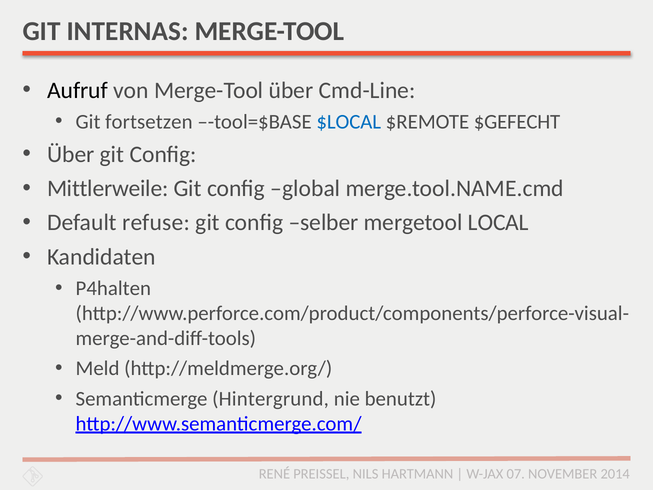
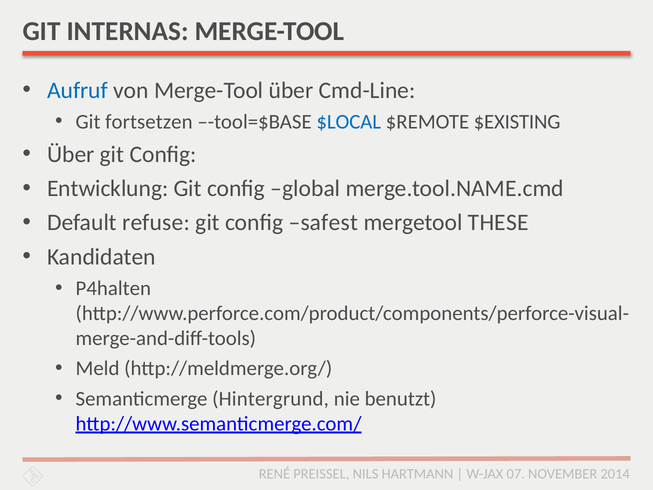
Aufruf colour: black -> blue
$GEFECHT: $GEFECHT -> $EXISTING
Mittlerweile: Mittlerweile -> Entwicklung
selber: selber -> safest
LOCAL: LOCAL -> THESE
